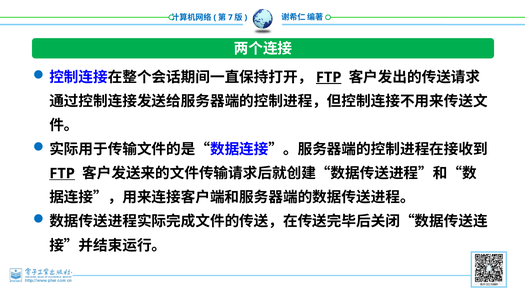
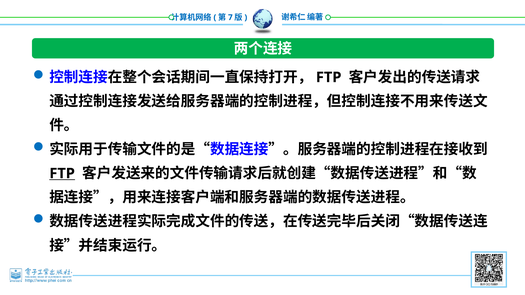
FTP at (329, 77) underline: present -> none
